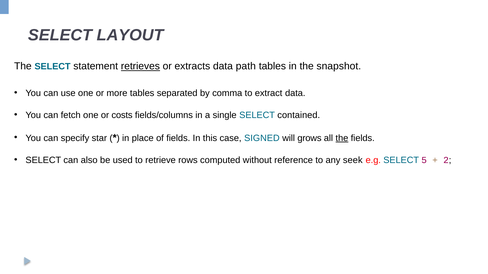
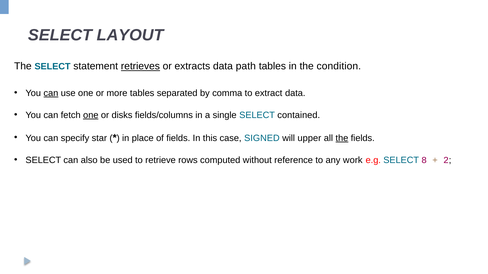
snapshot: snapshot -> condition
can at (51, 93) underline: none -> present
one at (91, 115) underline: none -> present
costs: costs -> disks
grows: grows -> upper
seek: seek -> work
5: 5 -> 8
